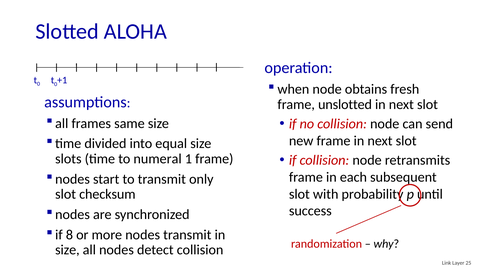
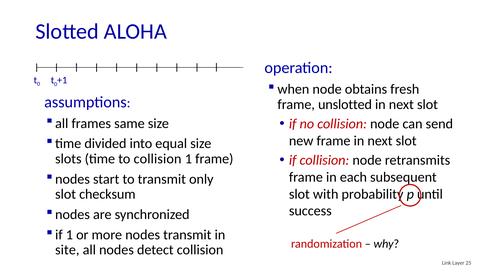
to numeral: numeral -> collision
if 8: 8 -> 1
size at (67, 250): size -> site
